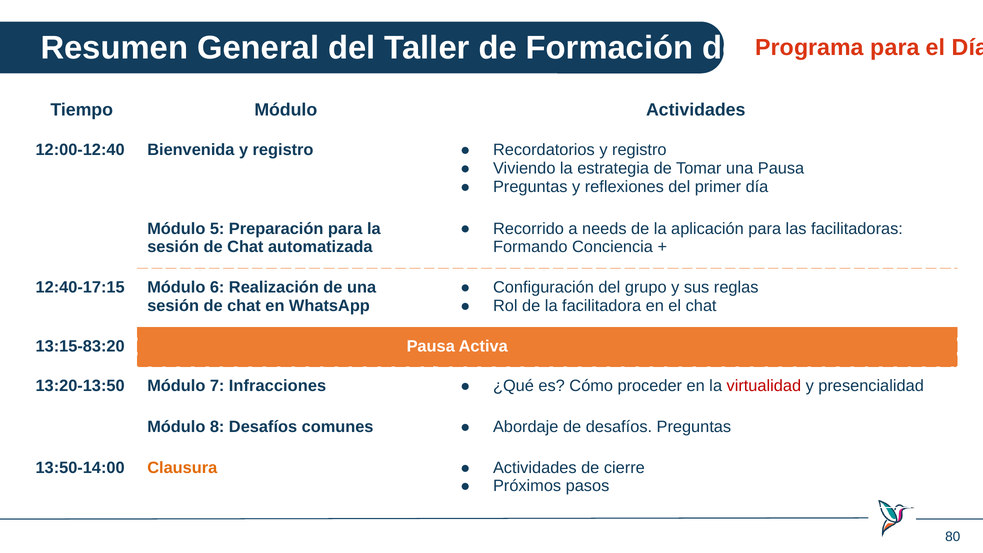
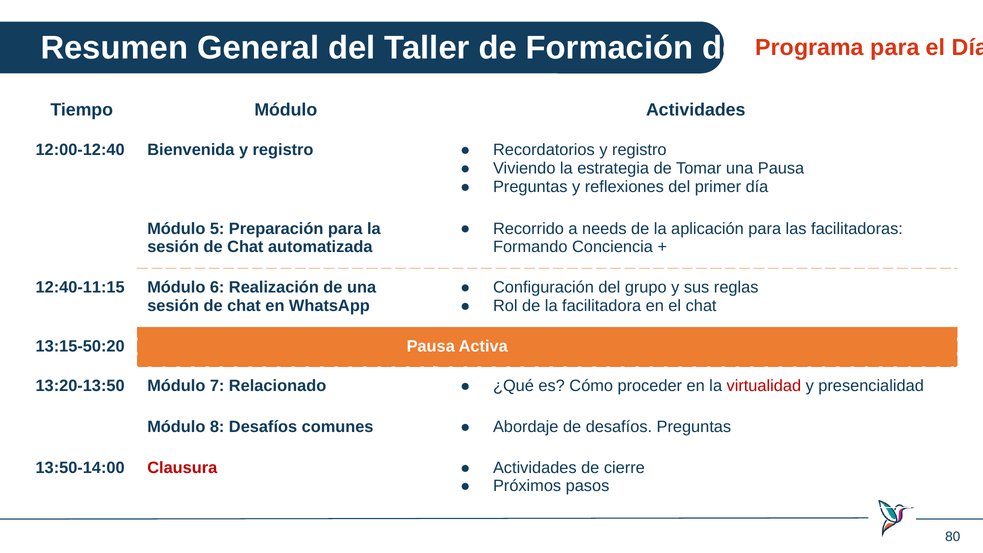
12:40-17:15: 12:40-17:15 -> 12:40-11:15
13:15-83:20: 13:15-83:20 -> 13:15-50:20
Infracciones: Infracciones -> Relacionado
Clausura colour: orange -> red
